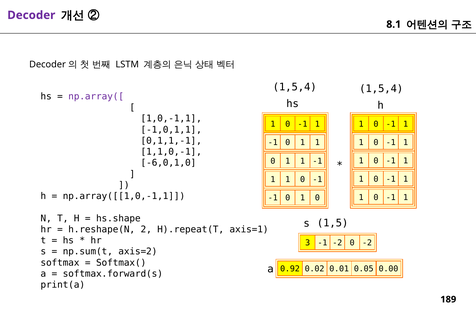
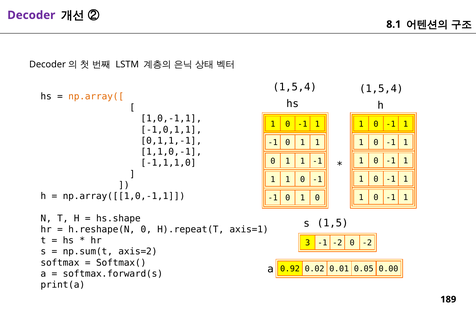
np.array([ colour: purple -> orange
-6,0,1,0: -6,0,1,0 -> -1,1,1,0
h.reshape(N 2: 2 -> 0
